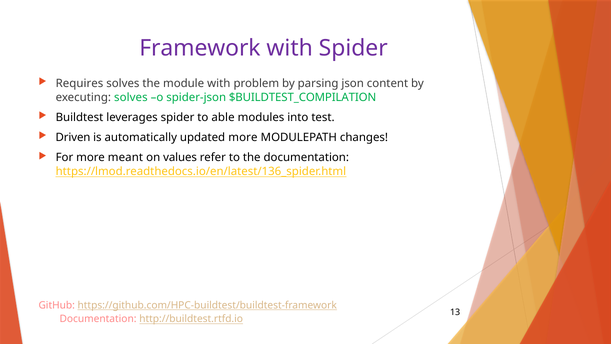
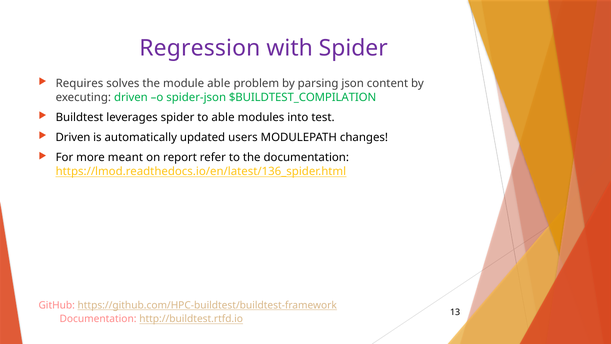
Framework: Framework -> Regression
module with: with -> able
executing solves: solves -> driven
updated more: more -> users
values: values -> report
